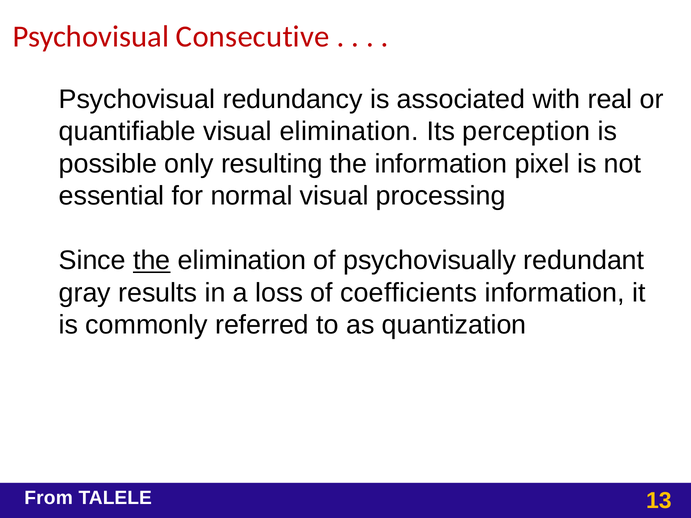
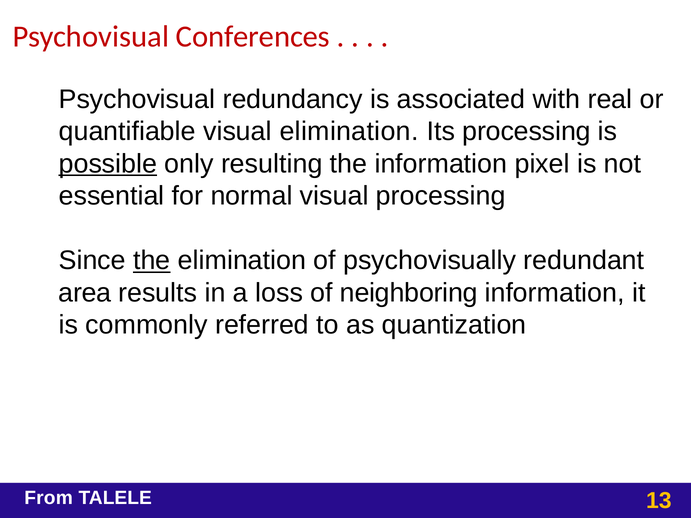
Consecutive: Consecutive -> Conferences
Its perception: perception -> processing
possible underline: none -> present
gray: gray -> area
coefficients: coefficients -> neighboring
